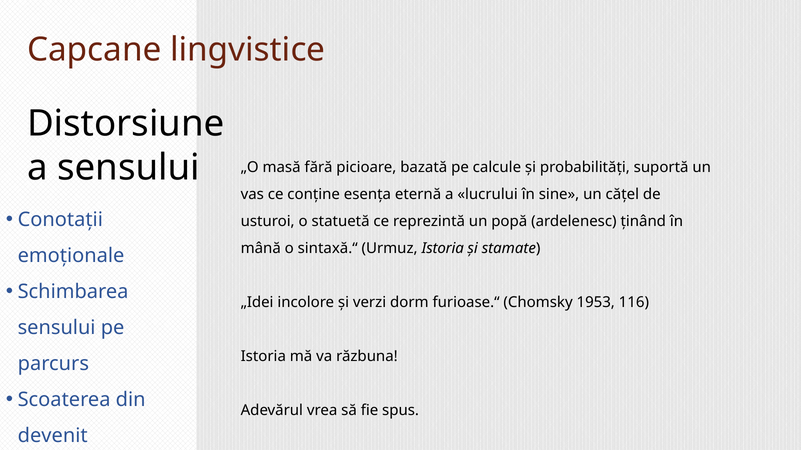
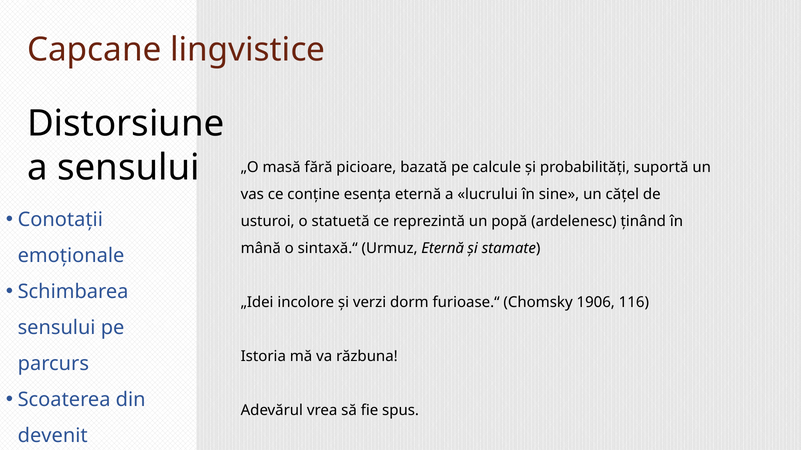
Urmuz Istoria: Istoria -> Eternă
1953: 1953 -> 1906
